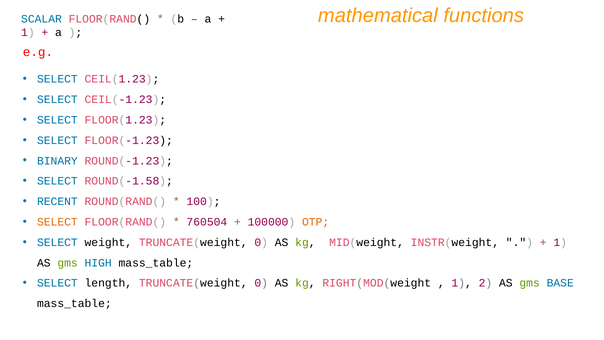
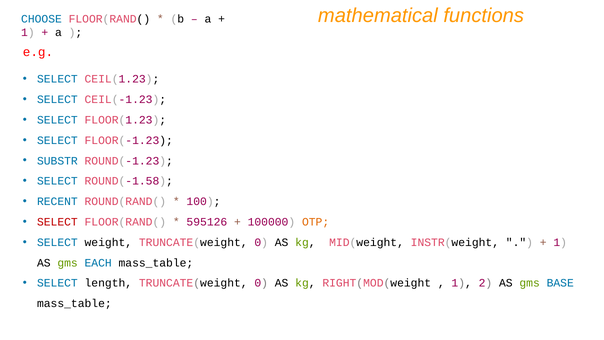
SCALAR: SCALAR -> CHOOSE
BINARY: BINARY -> SUBSTR
SELECT at (57, 222) colour: orange -> red
760504: 760504 -> 595126
HIGH: HIGH -> EACH
